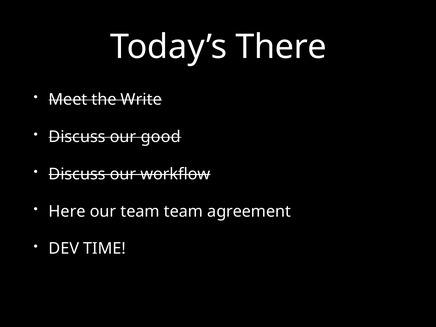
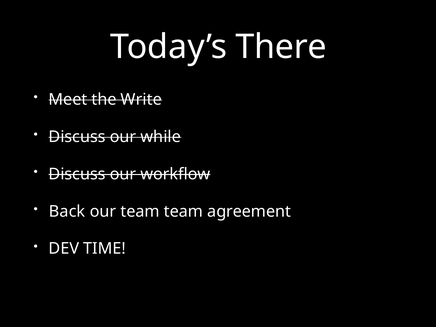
good: good -> while
Here: Here -> Back
